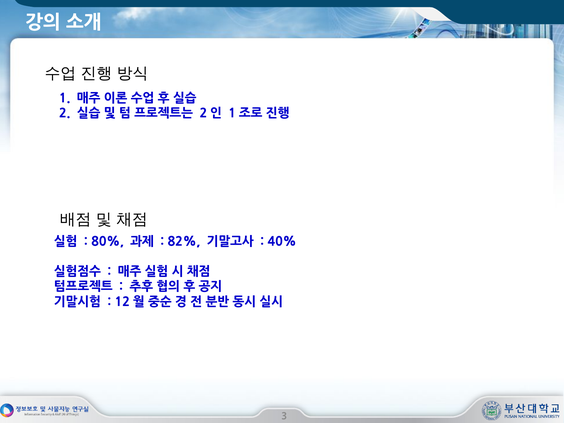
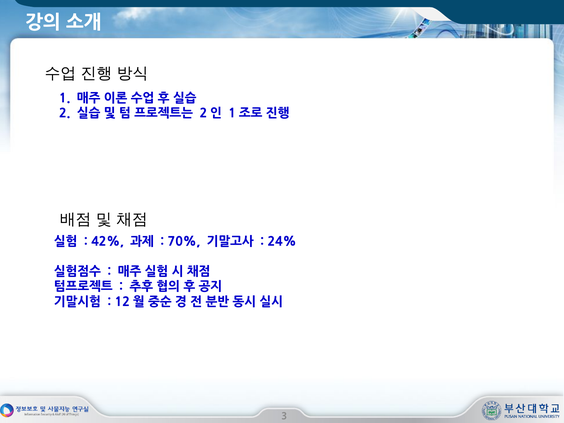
80%: 80% -> 42%
82%: 82% -> 70%
40%: 40% -> 24%
